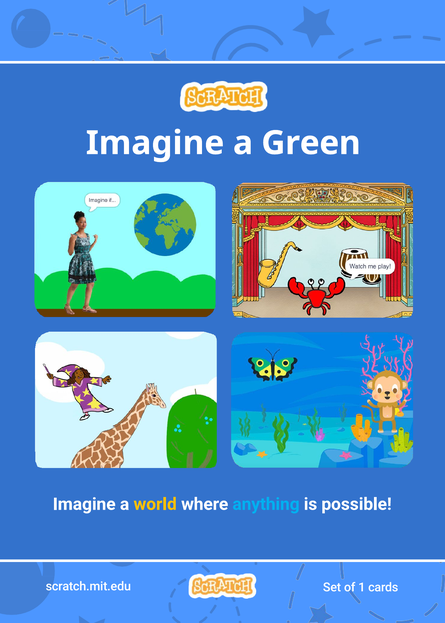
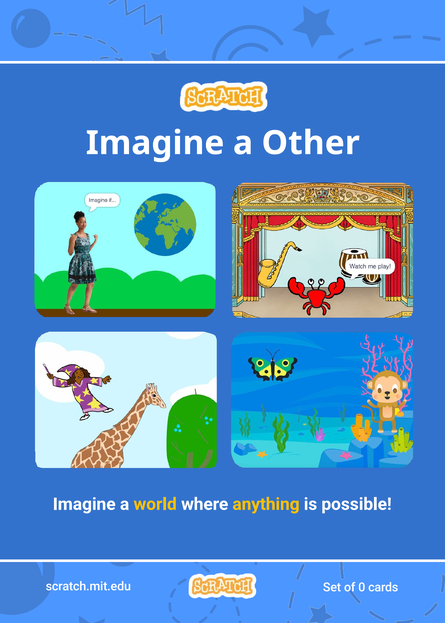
Green: Green -> Other
anything colour: light blue -> yellow
1: 1 -> 0
